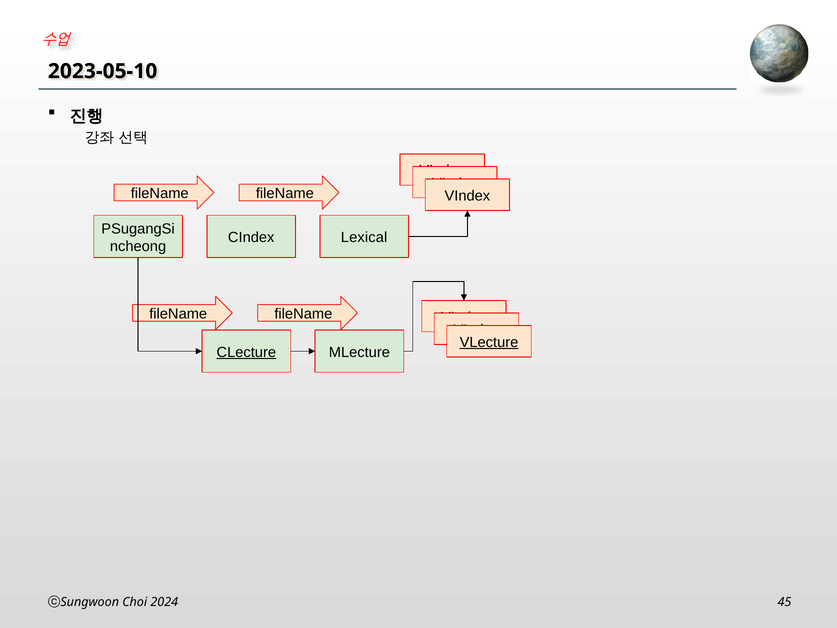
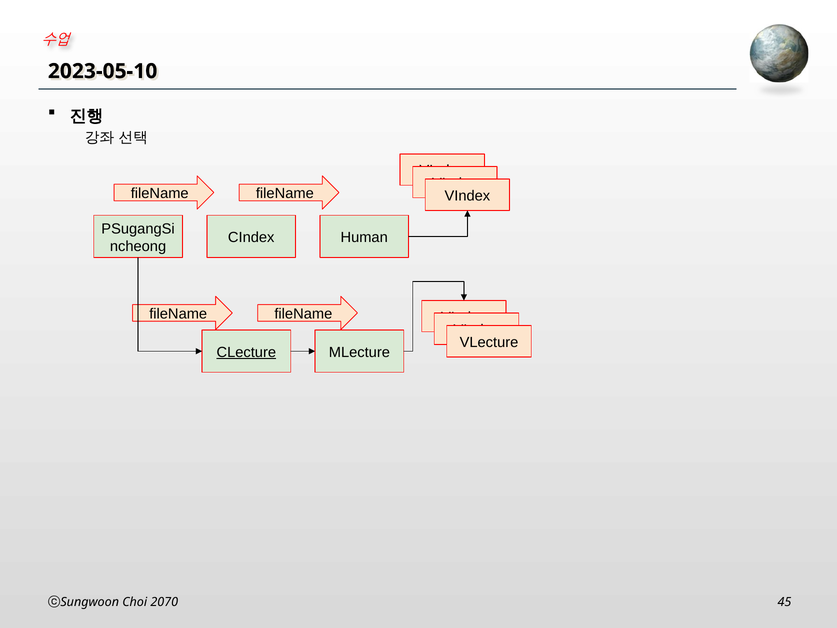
Lexical: Lexical -> Human
VLecture underline: present -> none
2024: 2024 -> 2070
